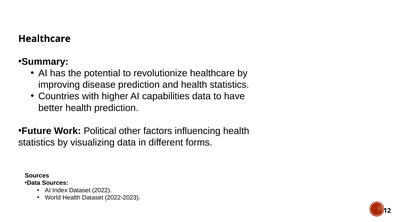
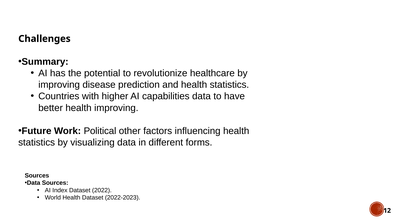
Healthcare at (44, 39): Healthcare -> Challenges
health prediction: prediction -> improving
